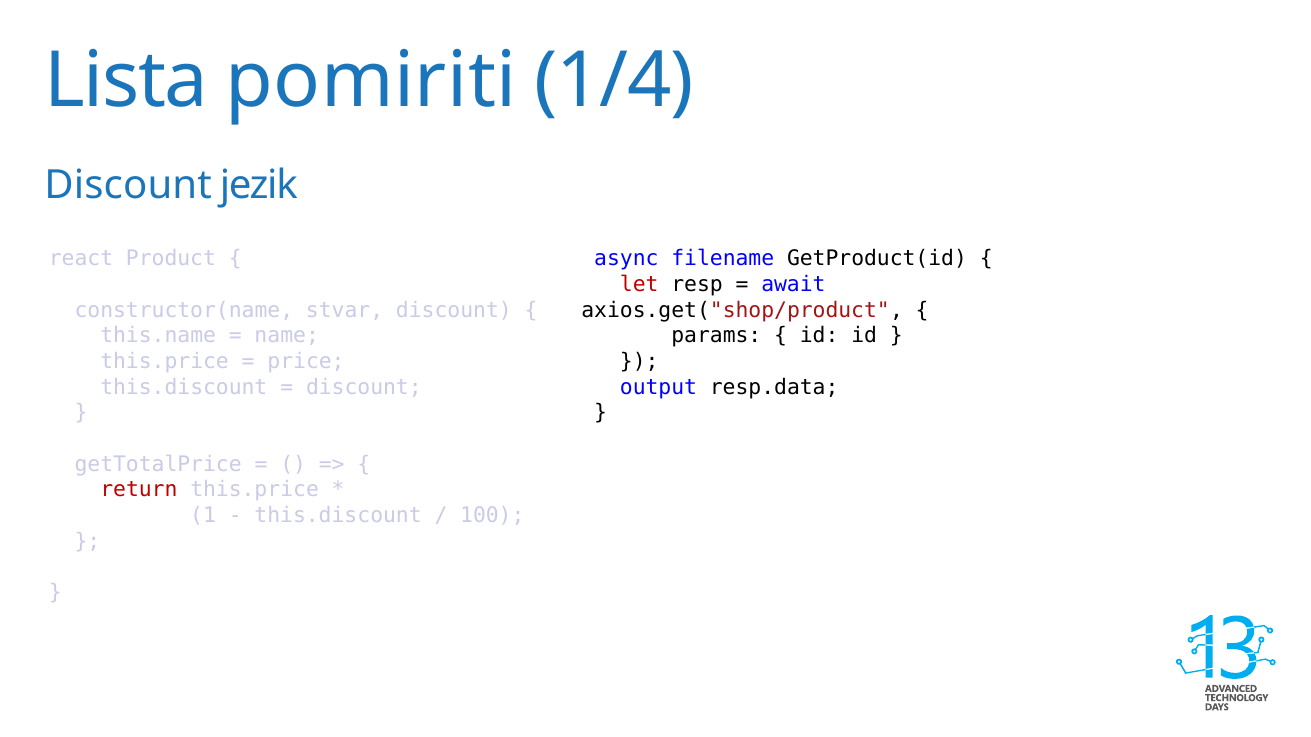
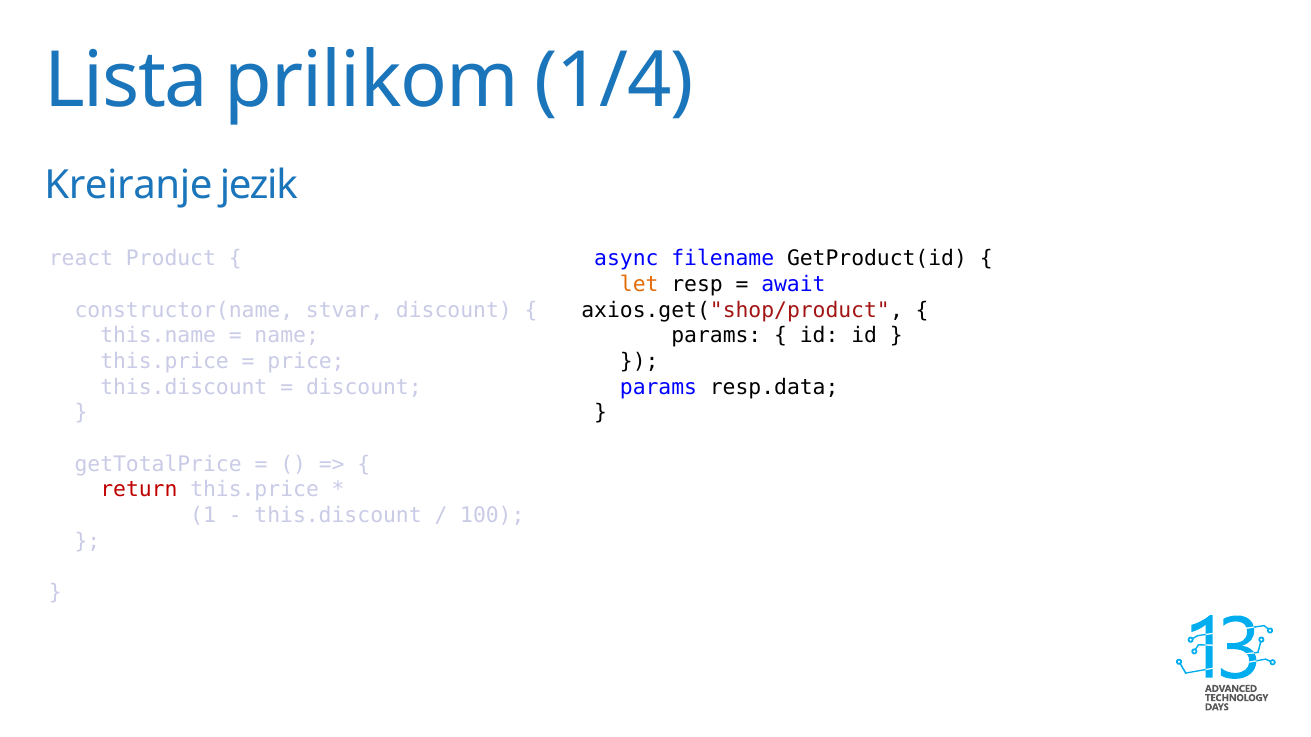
pomiriti: pomiriti -> prilikom
Discount at (128, 185): Discount -> Kreiranje
let colour: red -> orange
output at (659, 387): output -> params
